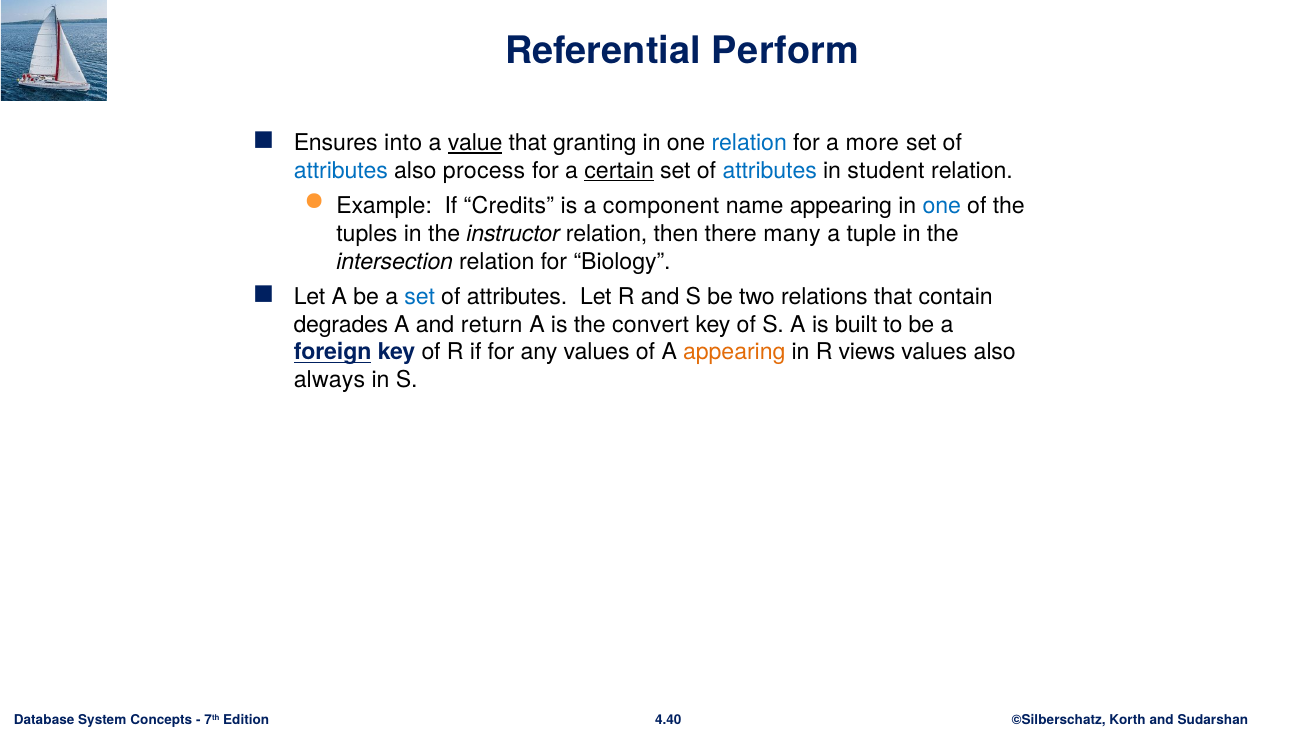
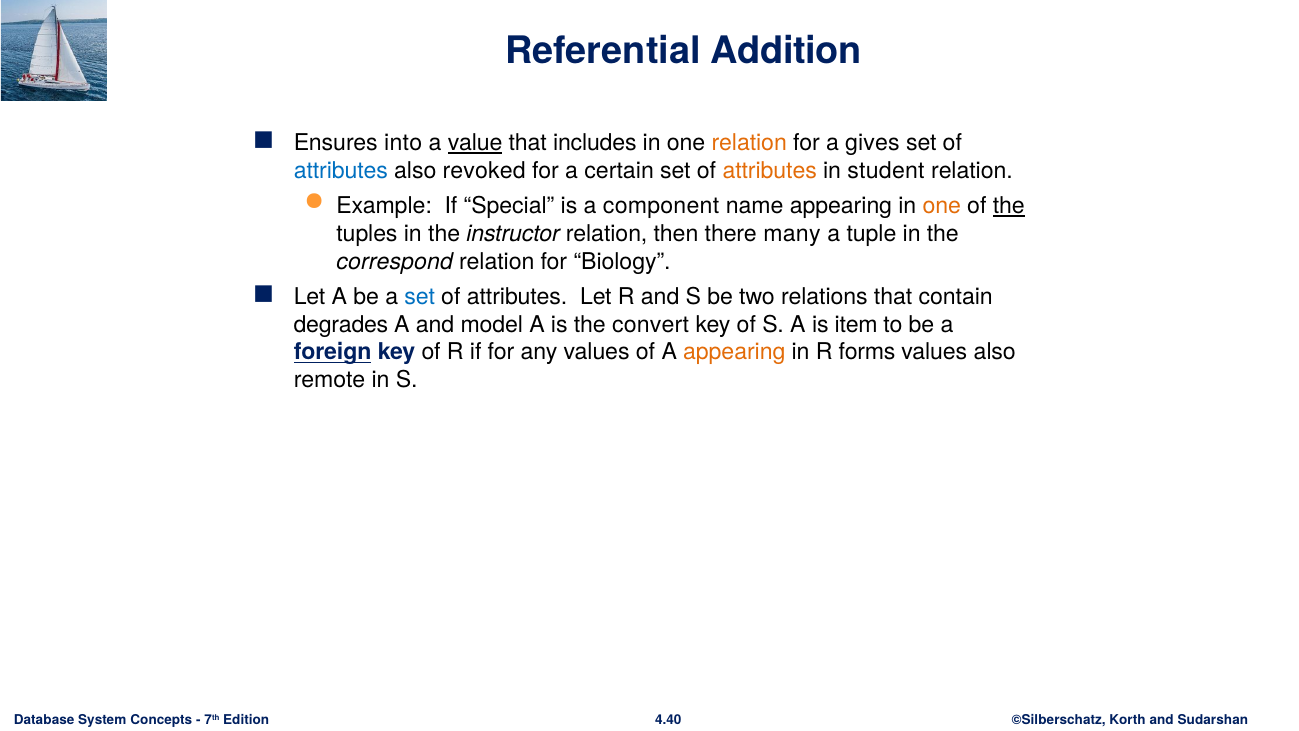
Perform: Perform -> Addition
granting: granting -> includes
relation at (749, 143) colour: blue -> orange
more: more -> gives
process: process -> revoked
certain underline: present -> none
attributes at (770, 170) colour: blue -> orange
Credits: Credits -> Special
one at (942, 206) colour: blue -> orange
the at (1009, 206) underline: none -> present
intersection: intersection -> correspond
return: return -> model
built: built -> item
views: views -> forms
always: always -> remote
